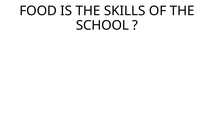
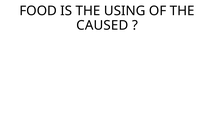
SKILLS: SKILLS -> USING
SCHOOL: SCHOOL -> CAUSED
